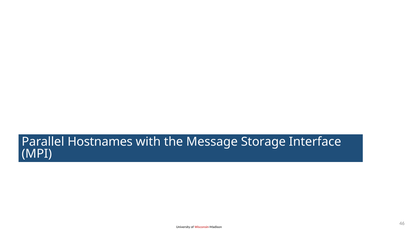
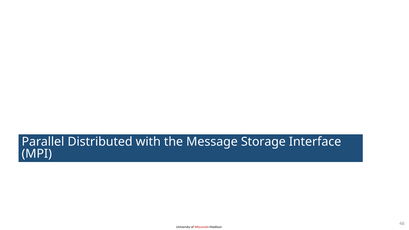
Hostnames: Hostnames -> Distributed
